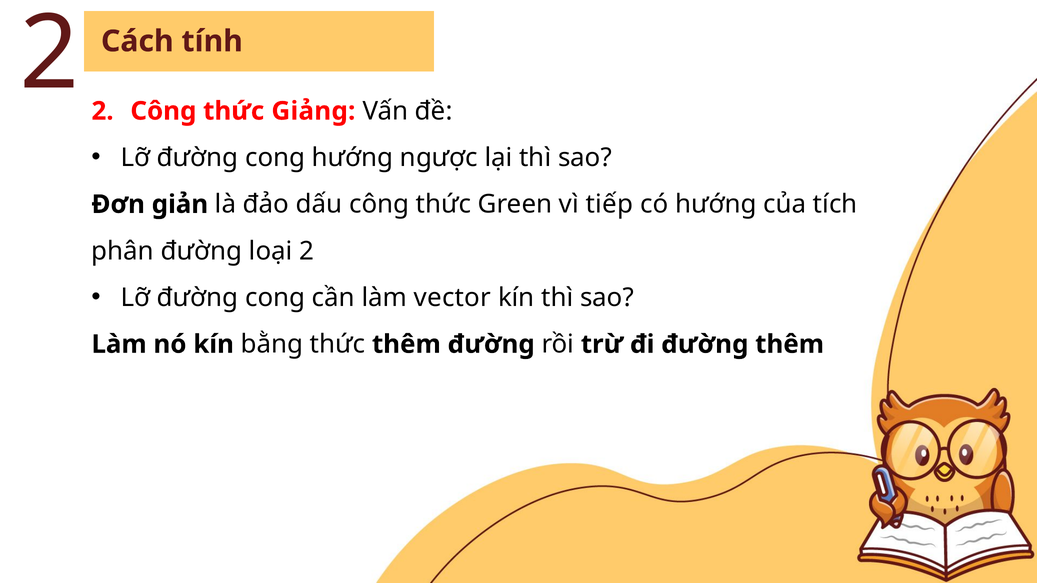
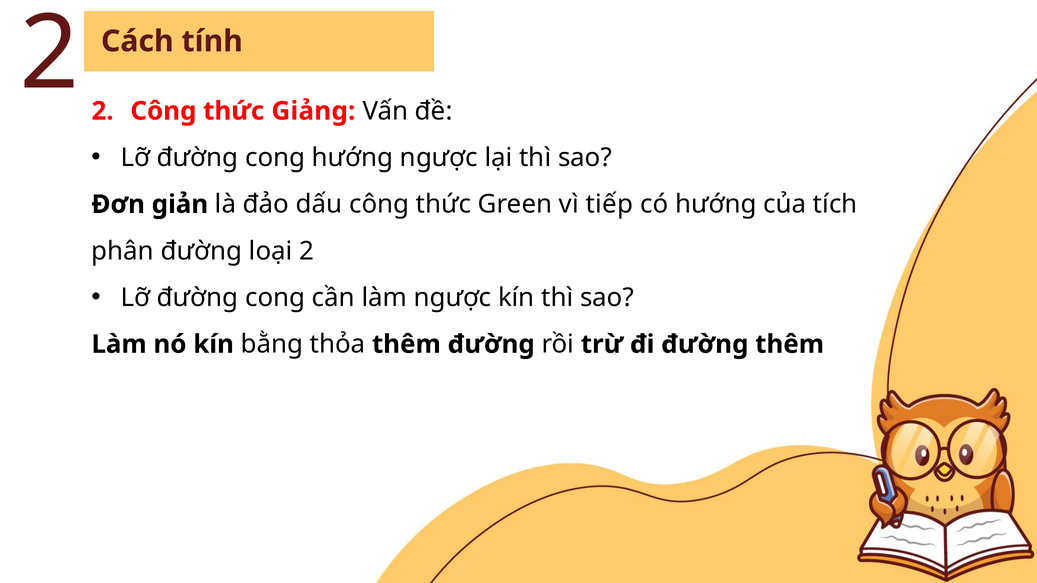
làm vector: vector -> ngược
bằng thức: thức -> thỏa
